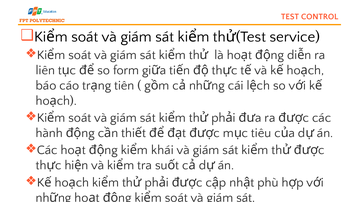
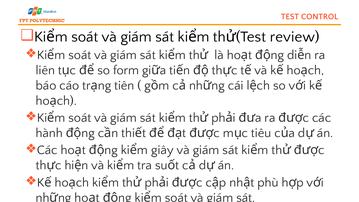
service: service -> review
khái: khái -> giây
